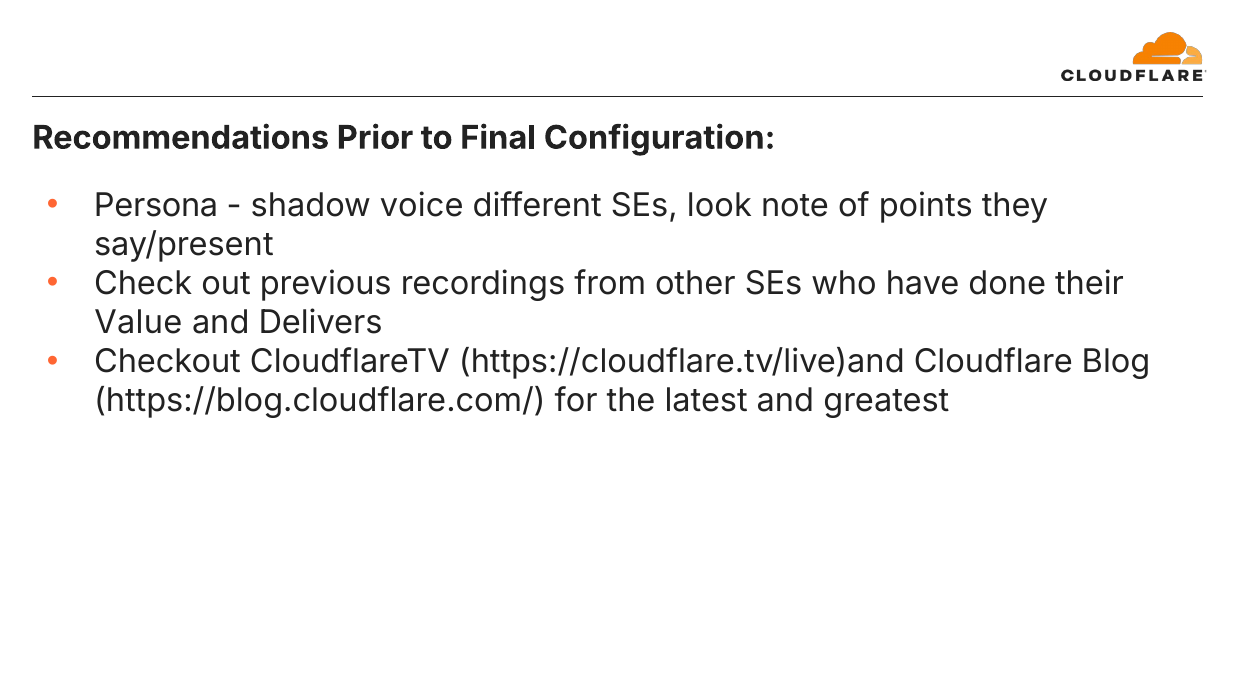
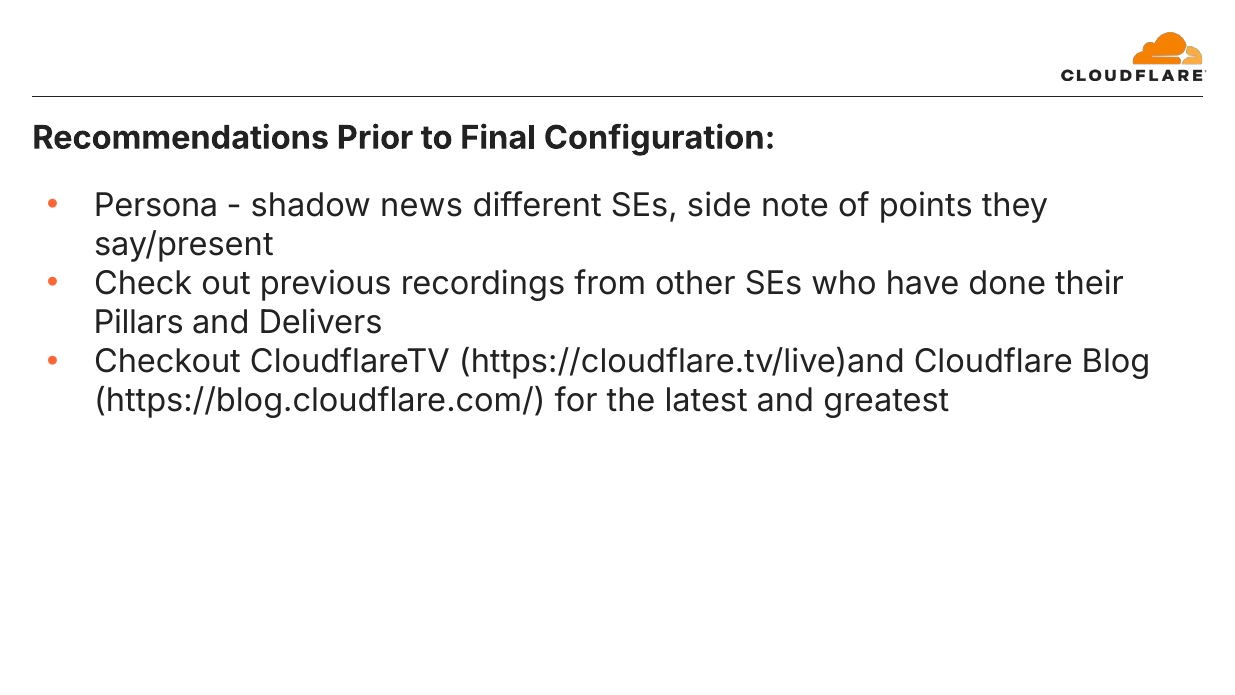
voice: voice -> news
look: look -> side
Value: Value -> Pillars
